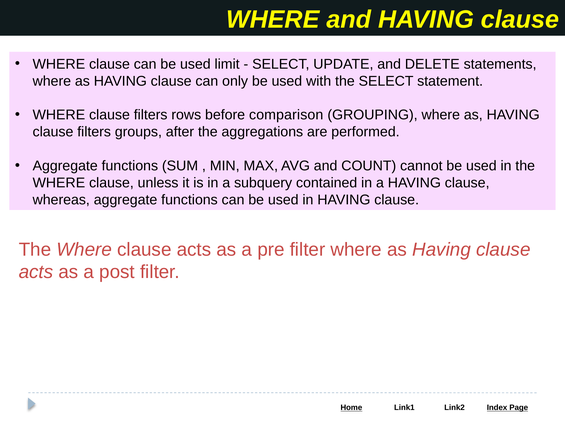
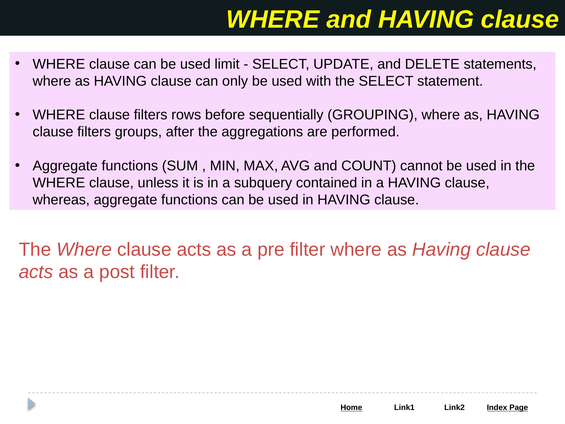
comparison: comparison -> sequentially
